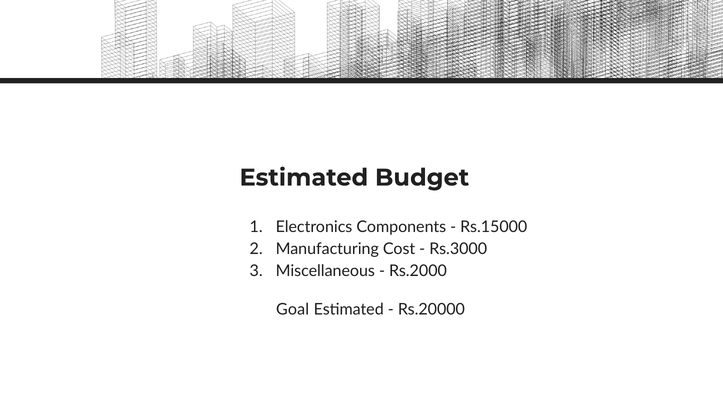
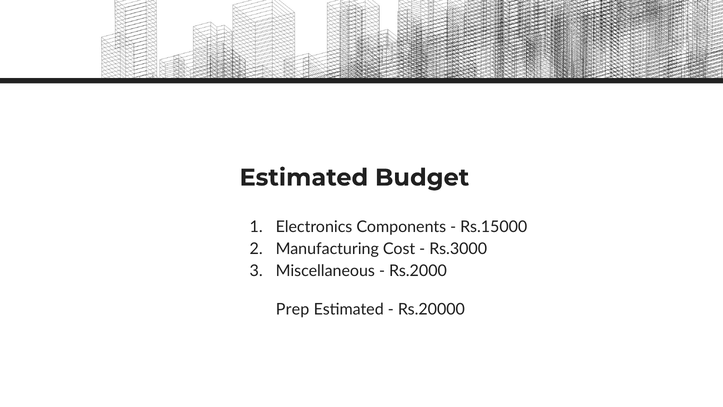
Goal: Goal -> Prep
